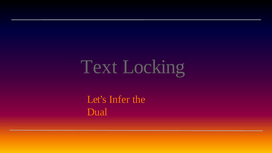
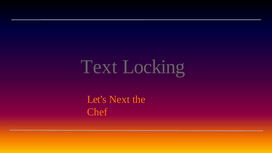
Infer: Infer -> Next
Dual: Dual -> Chef
